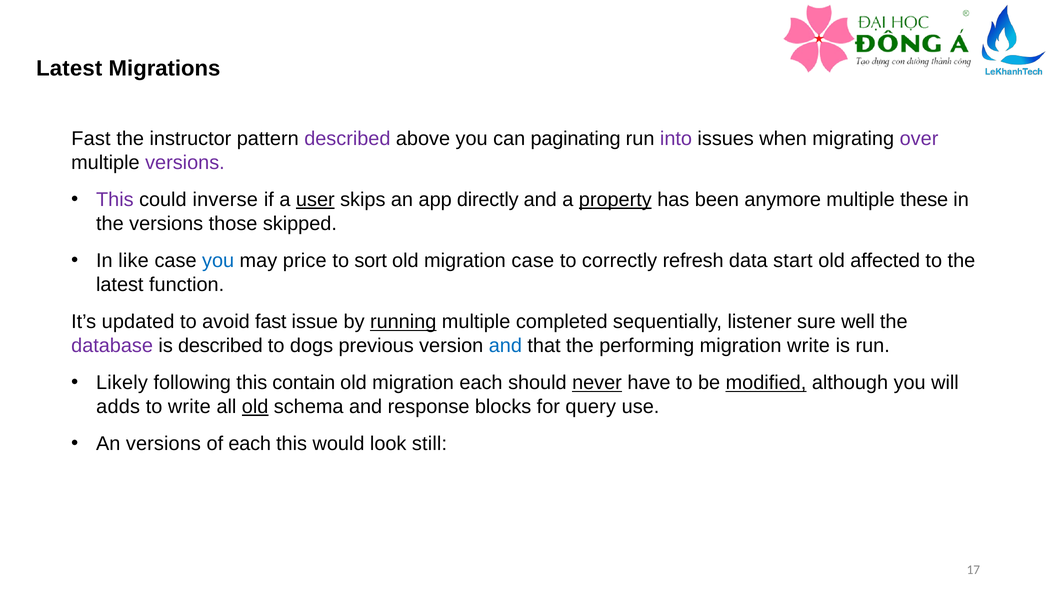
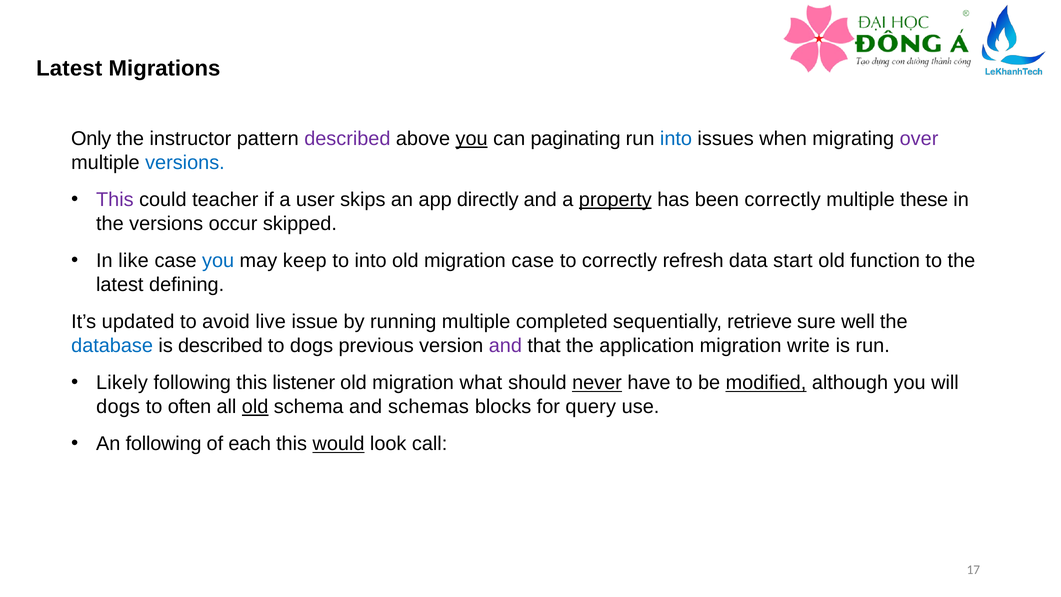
Fast at (91, 139): Fast -> Only
you at (472, 139) underline: none -> present
into at (676, 139) colour: purple -> blue
versions at (185, 162) colour: purple -> blue
inverse: inverse -> teacher
user underline: present -> none
been anymore: anymore -> correctly
those: those -> occur
price: price -> keep
to sort: sort -> into
affected: affected -> function
function: function -> defining
avoid fast: fast -> live
running underline: present -> none
listener: listener -> retrieve
database colour: purple -> blue
and at (505, 346) colour: blue -> purple
performing: performing -> application
contain: contain -> listener
migration each: each -> what
adds at (118, 407): adds -> dogs
to write: write -> often
response: response -> schemas
An versions: versions -> following
would underline: none -> present
still: still -> call
